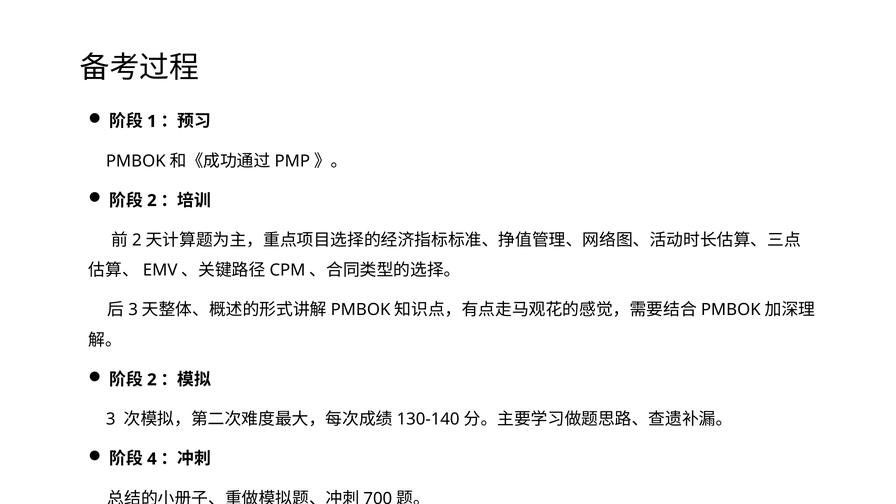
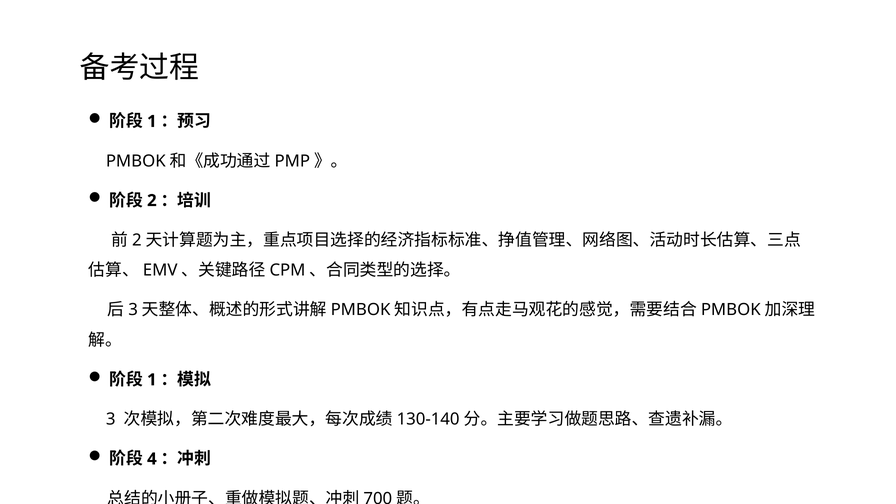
2 at (152, 380): 2 -> 1
